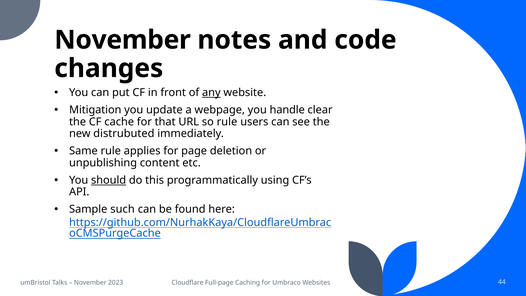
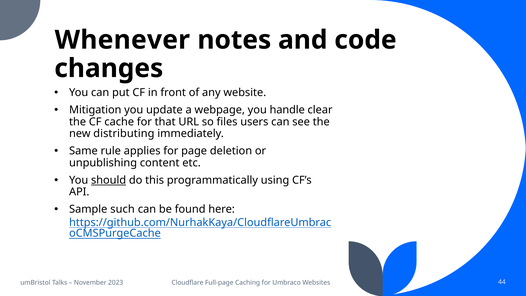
November at (123, 40): November -> Whenever
any underline: present -> none
so rule: rule -> files
distrubuted: distrubuted -> distributing
